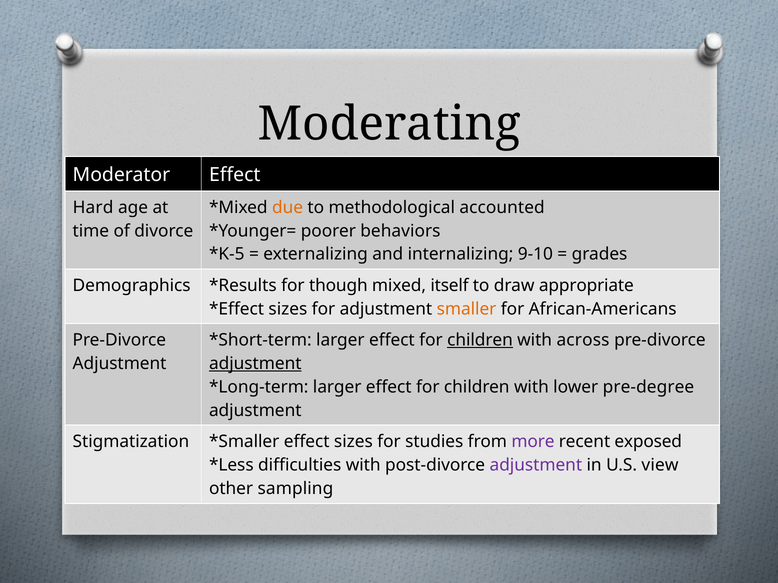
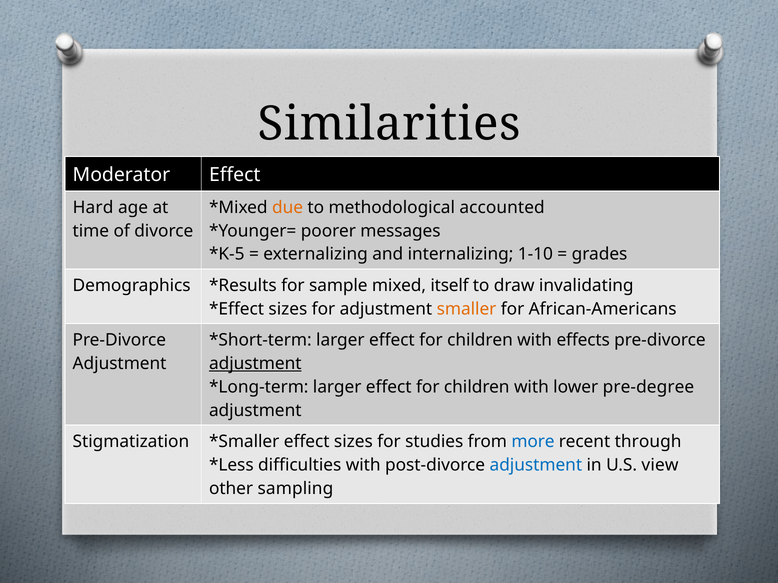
Moderating: Moderating -> Similarities
behaviors: behaviors -> messages
9-10: 9-10 -> 1-10
though: though -> sample
appropriate: appropriate -> invalidating
children at (480, 341) underline: present -> none
across: across -> effects
more colour: purple -> blue
exposed: exposed -> through
adjustment at (536, 466) colour: purple -> blue
